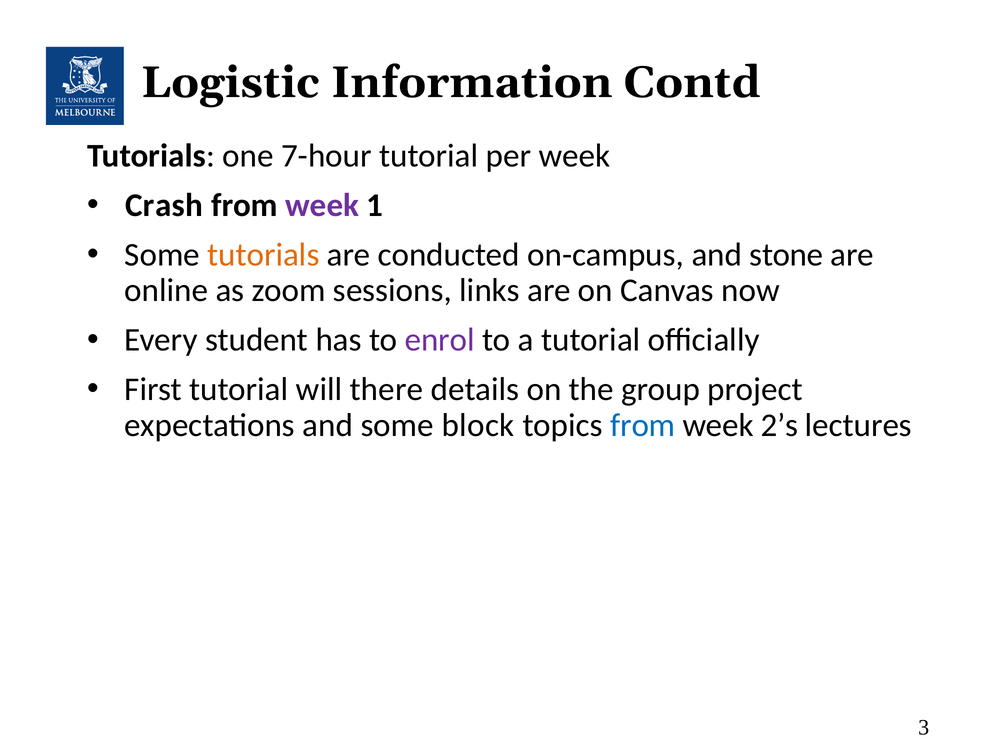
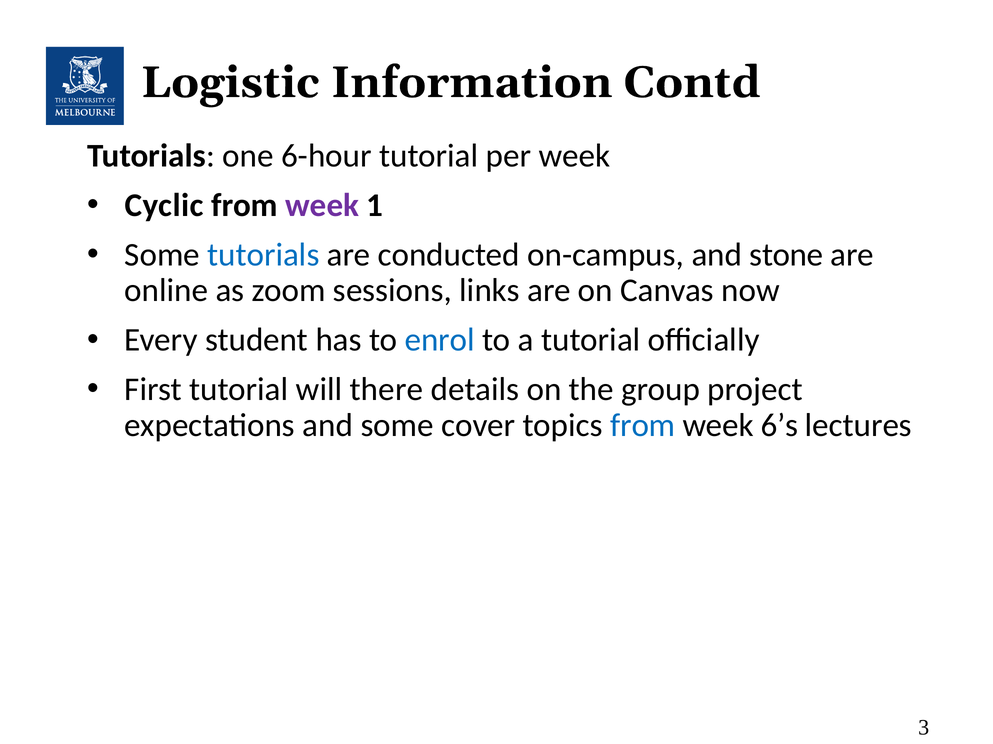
7-hour: 7-hour -> 6-hour
Crash: Crash -> Cyclic
tutorials at (263, 255) colour: orange -> blue
enrol colour: purple -> blue
block: block -> cover
2’s: 2’s -> 6’s
